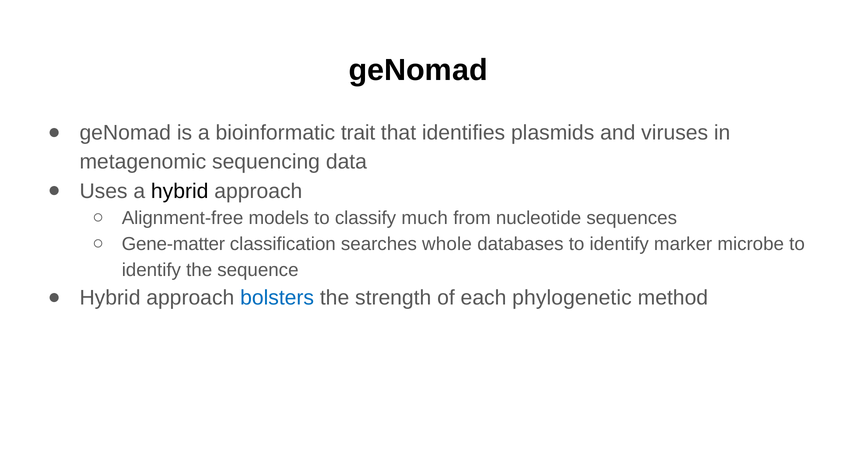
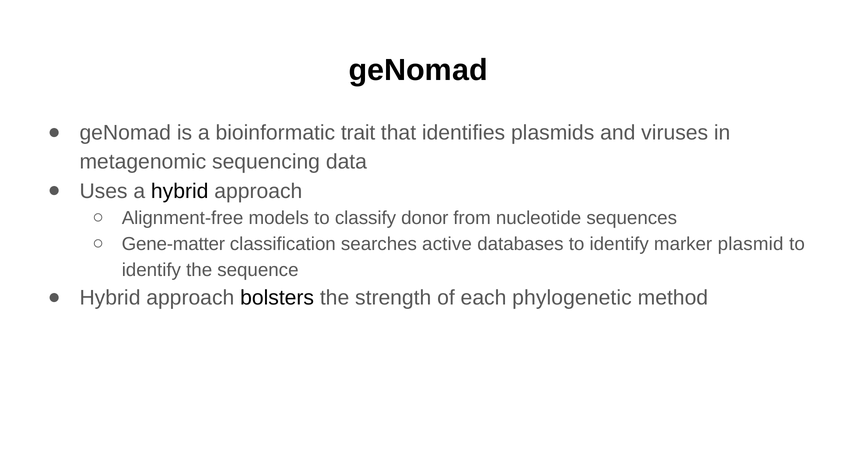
much: much -> donor
whole: whole -> active
microbe: microbe -> plasmid
bolsters colour: blue -> black
